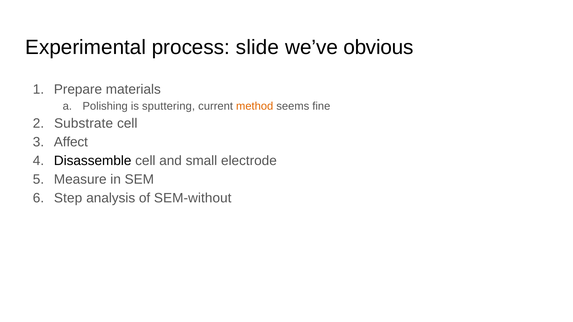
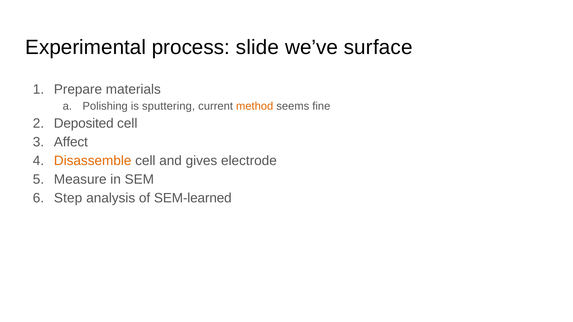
obvious: obvious -> surface
Substrate: Substrate -> Deposited
Disassemble colour: black -> orange
small: small -> gives
SEM-without: SEM-without -> SEM-learned
